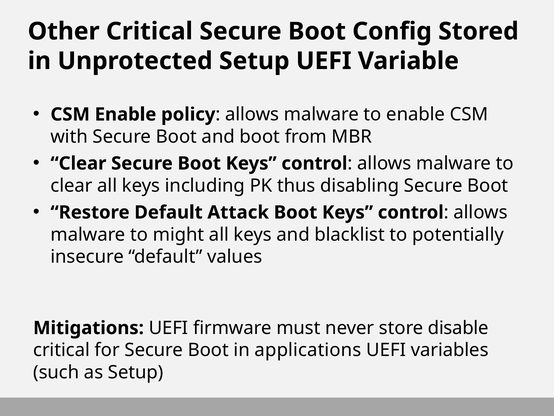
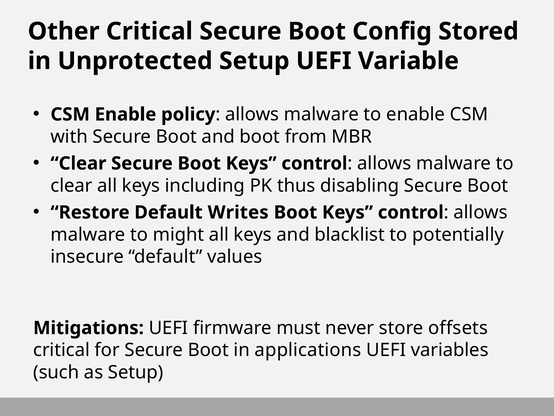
Attack: Attack -> Writes
disable: disable -> offsets
